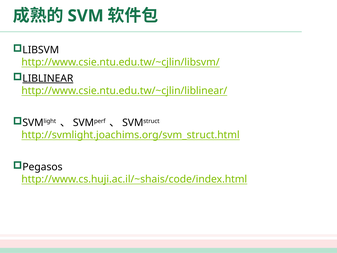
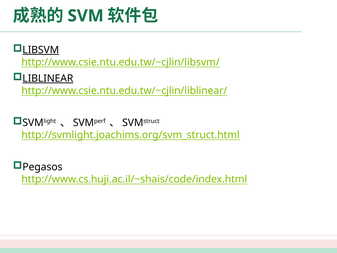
LIBSVM underline: none -> present
